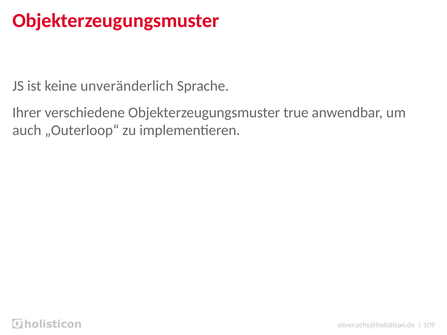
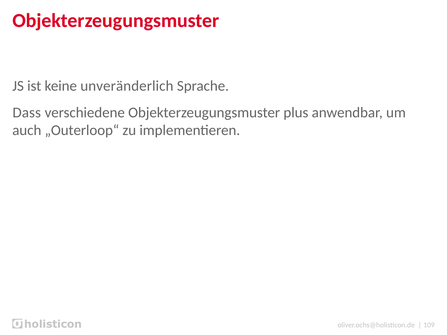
Ihrer: Ihrer -> Dass
true: true -> plus
